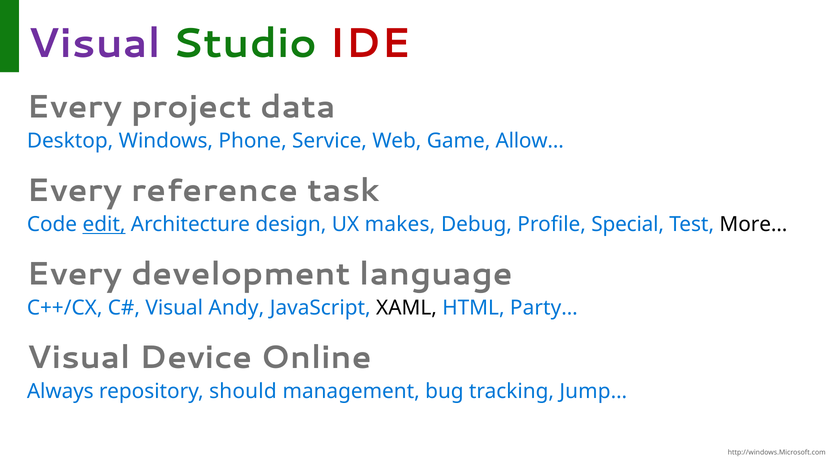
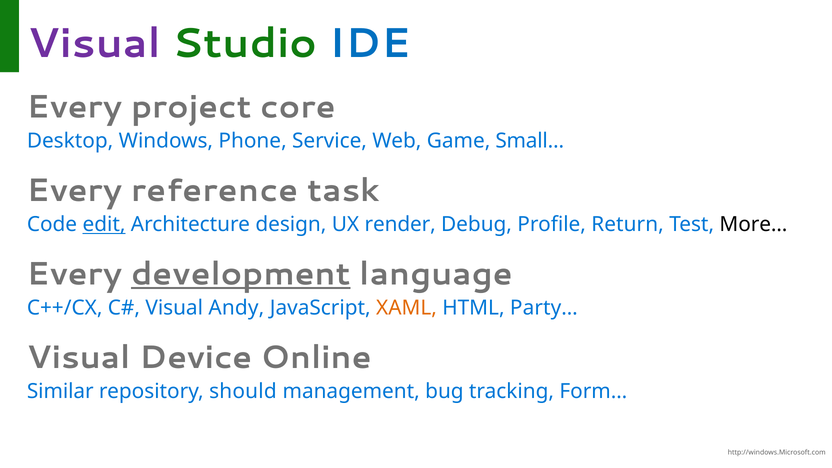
IDE colour: red -> blue
data: data -> core
Allow…: Allow… -> Small…
makes: makes -> render
Special: Special -> Return
development underline: none -> present
XAML colour: black -> orange
Always: Always -> Similar
Jump…: Jump… -> Form…
